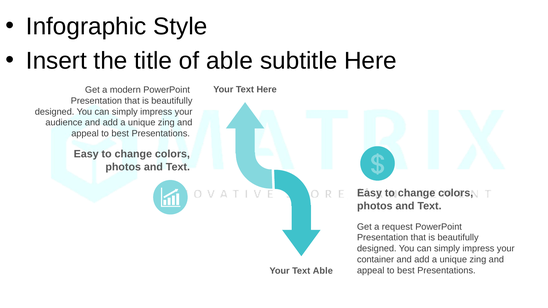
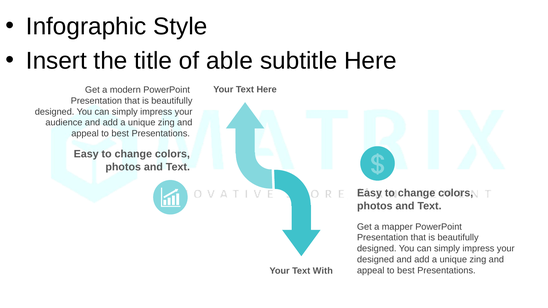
request: request -> mapper
container at (376, 260): container -> designed
Text Able: Able -> With
